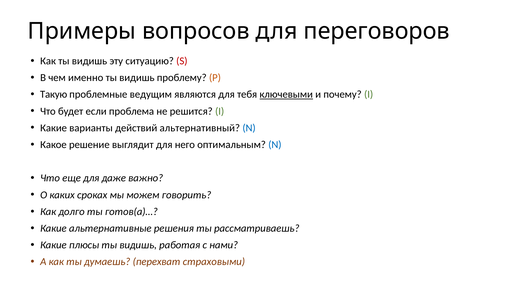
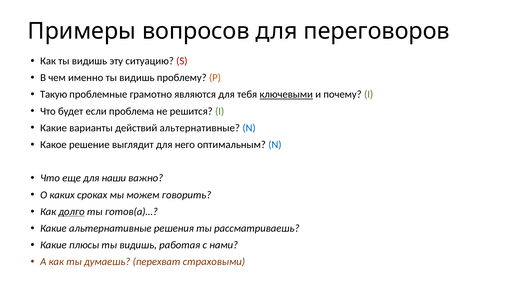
ведущим: ведущим -> грамотно
действий альтернативный: альтернативный -> альтернативные
даже: даже -> наши
долго underline: none -> present
